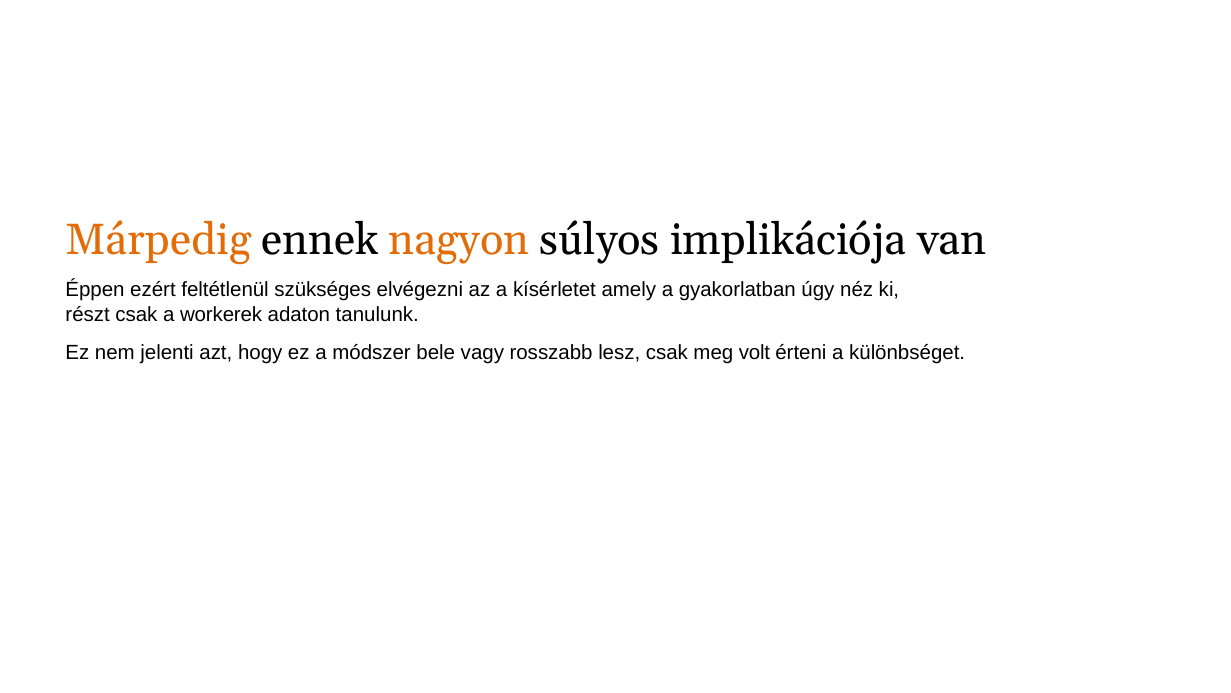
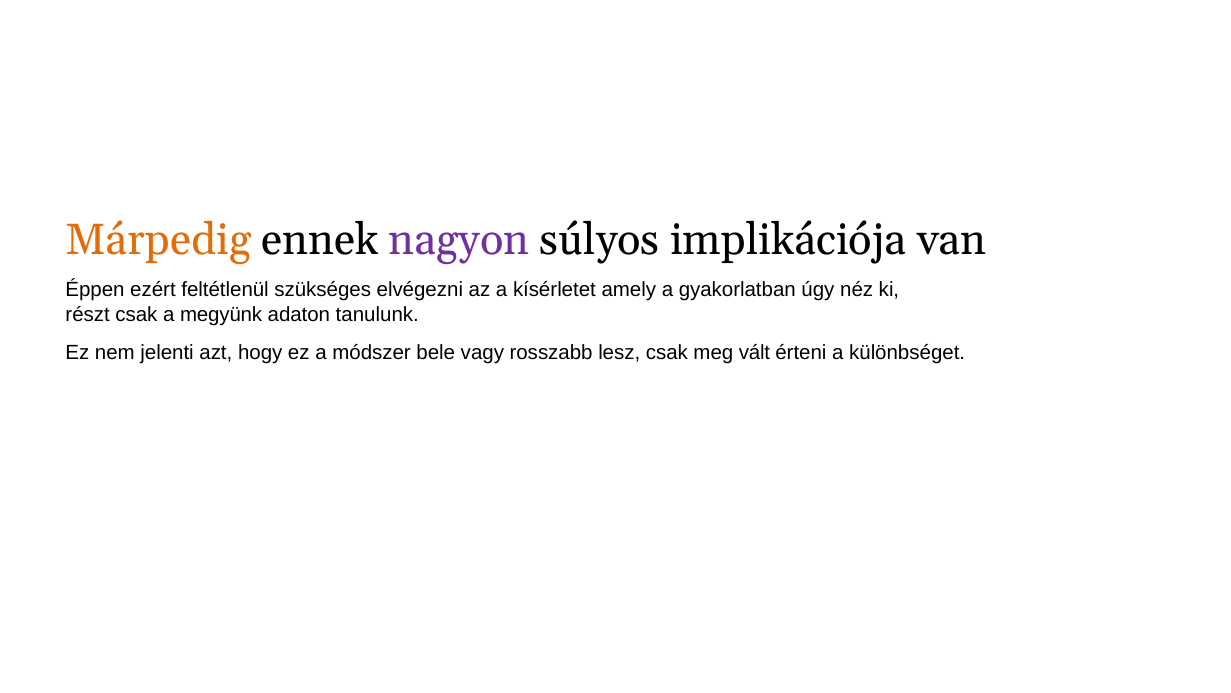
nagyon colour: orange -> purple
workerek: workerek -> megyünk
volt: volt -> vált
